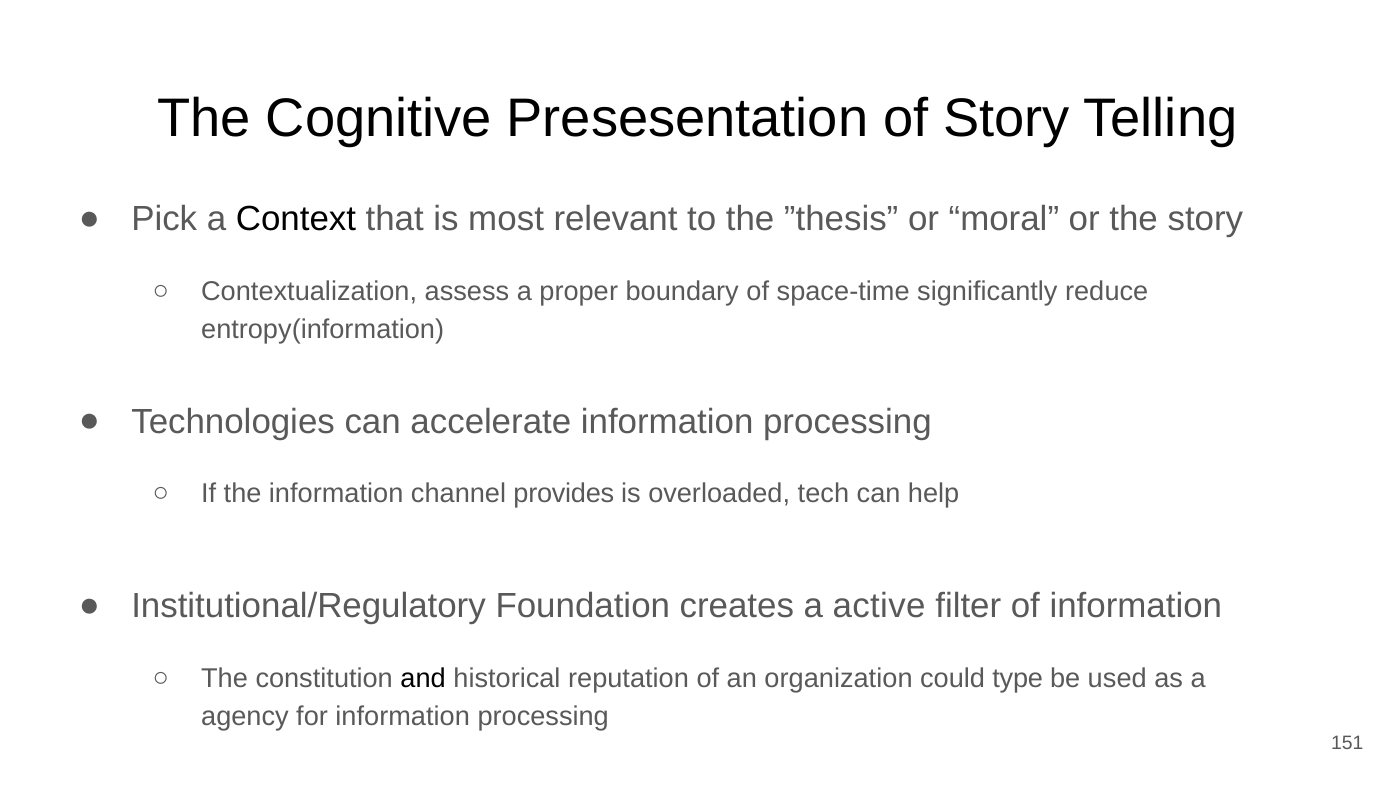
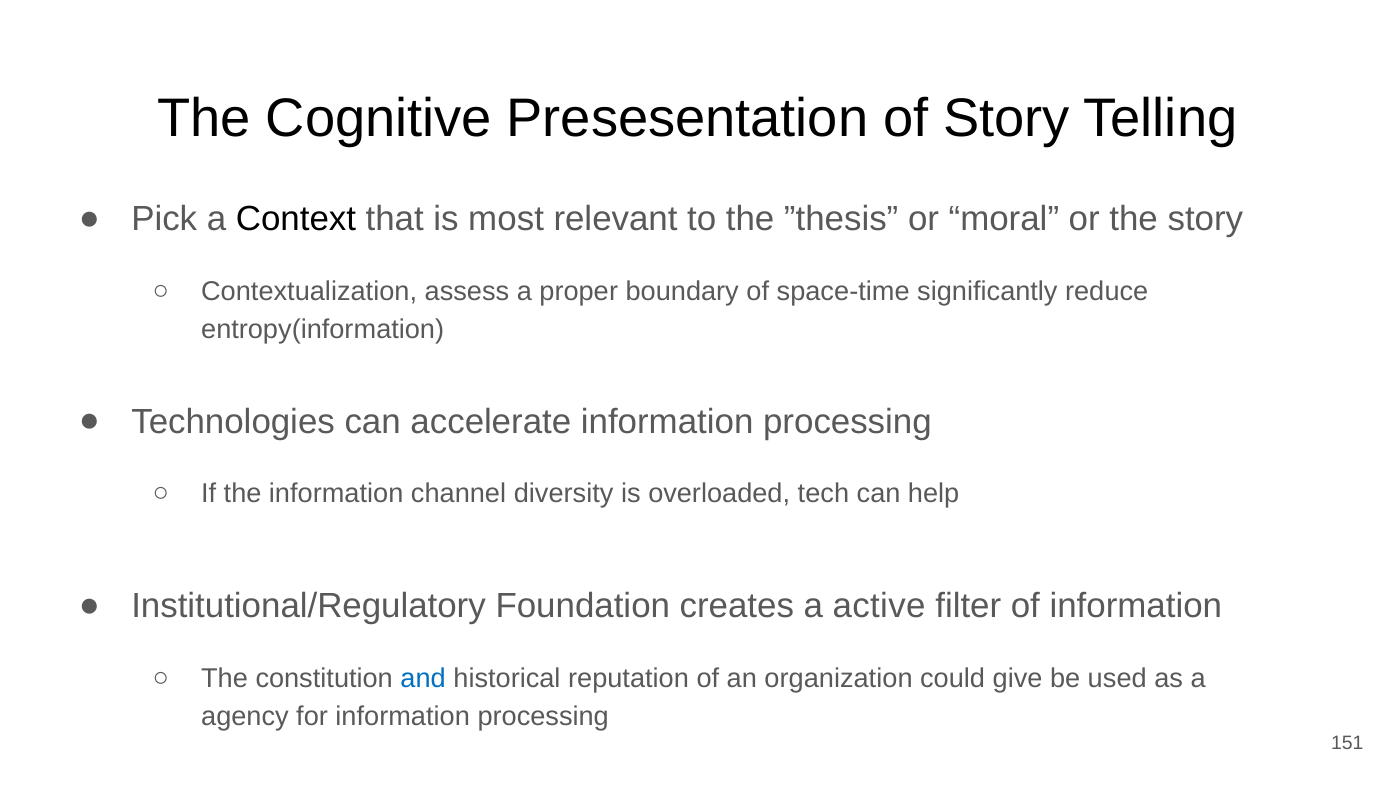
provides: provides -> diversity
and colour: black -> blue
type: type -> give
